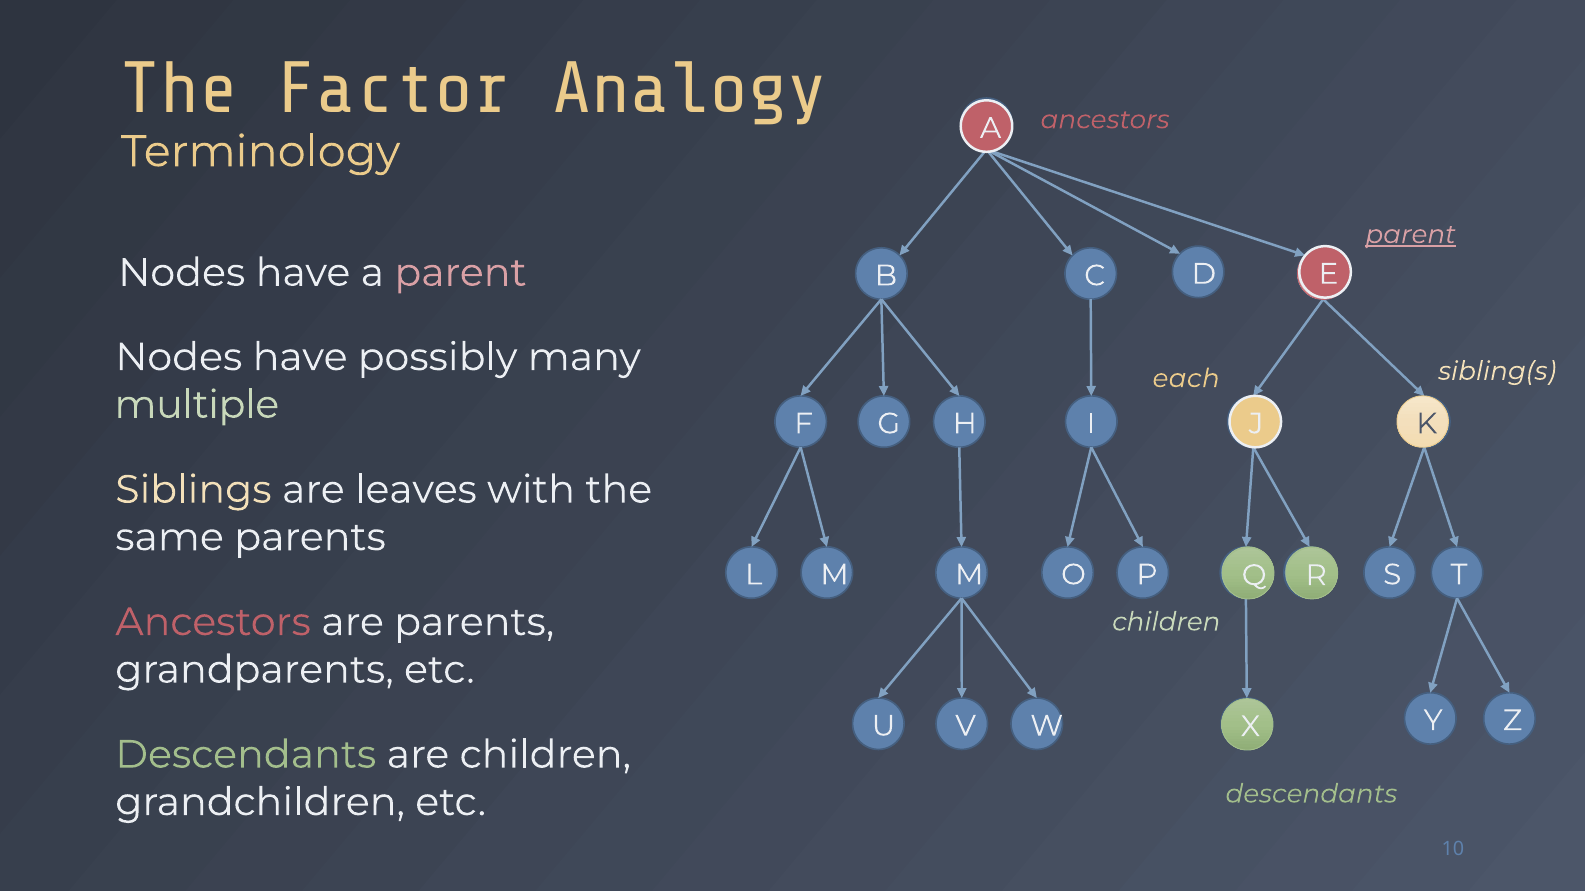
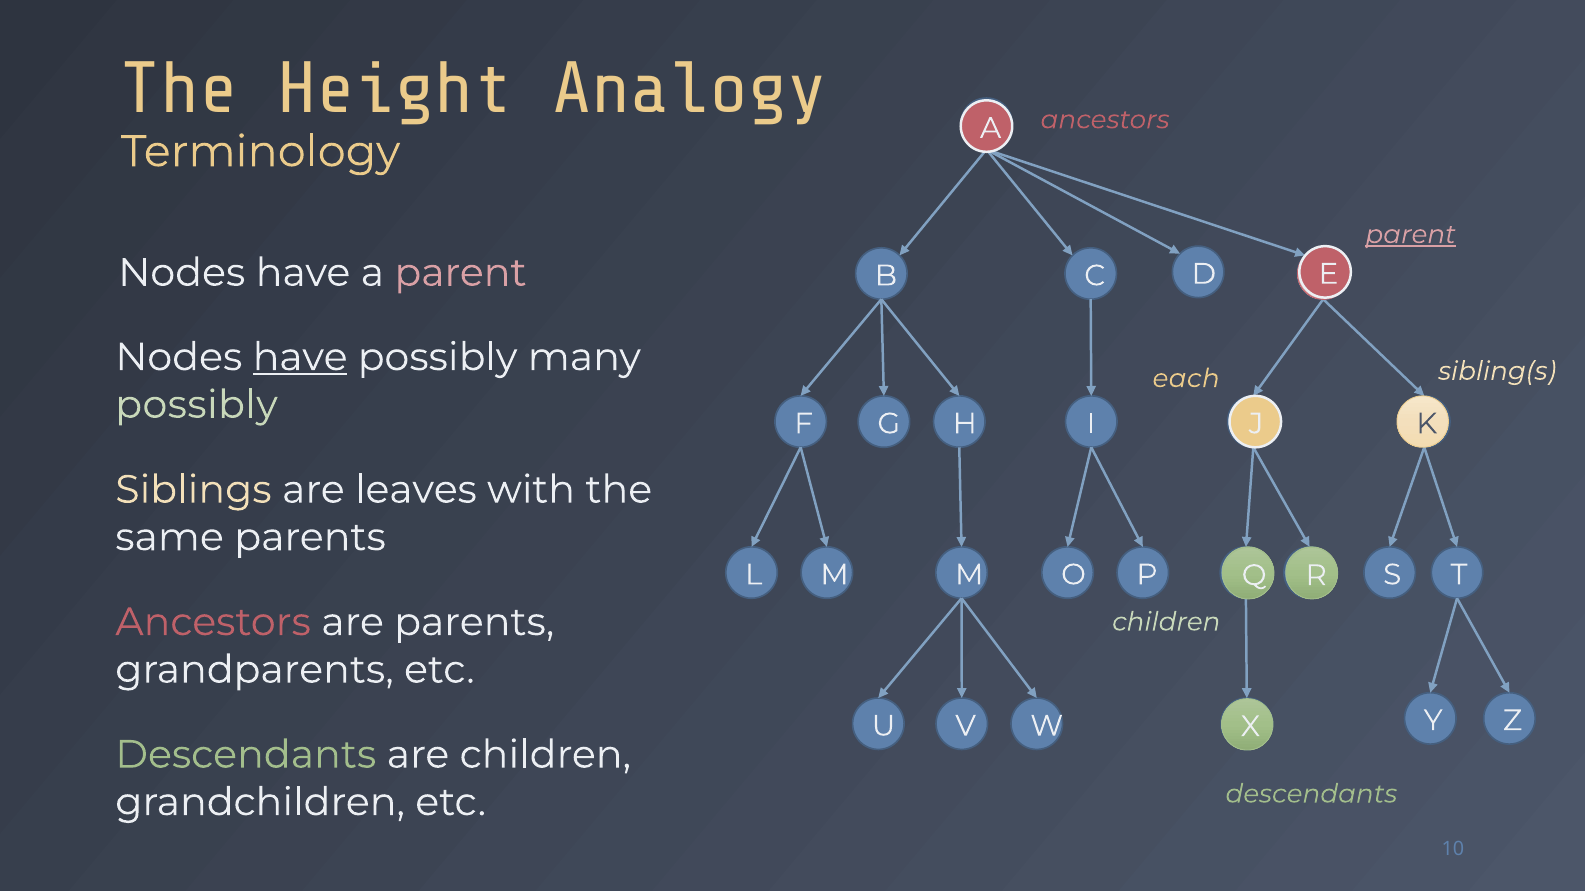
Factor: Factor -> Height
have at (300, 357) underline: none -> present
multiple at (197, 405): multiple -> possibly
